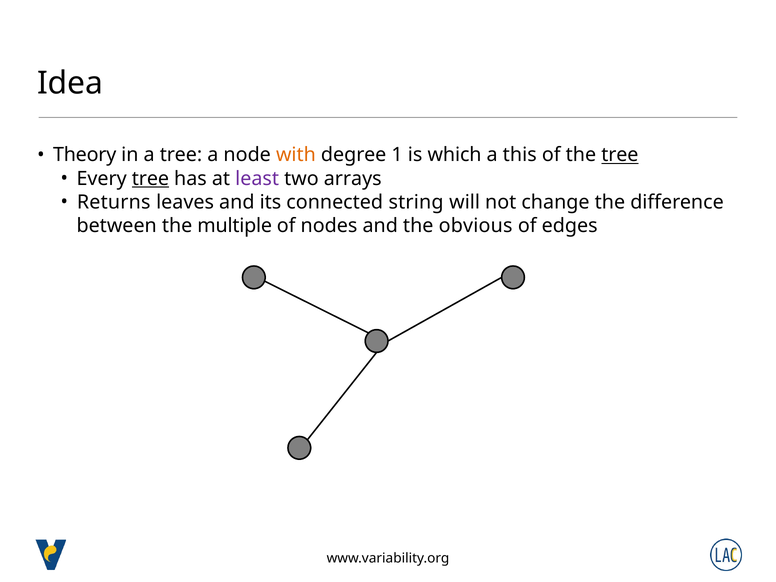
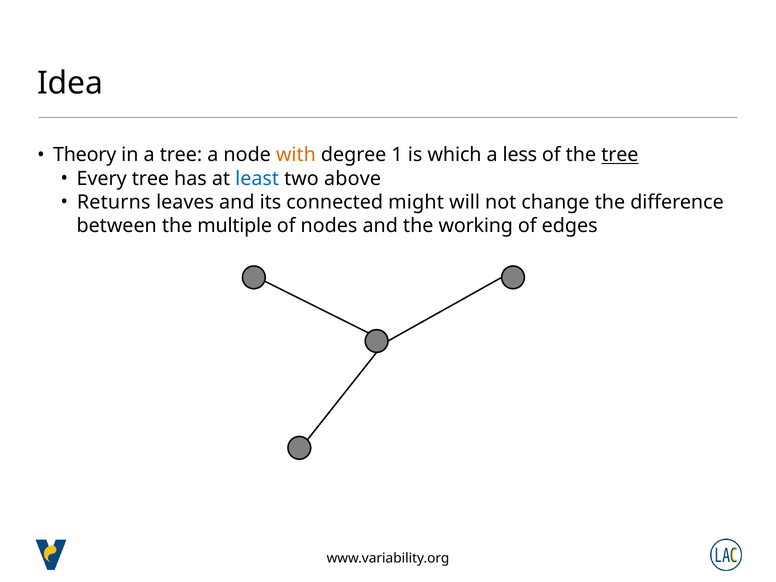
this: this -> less
tree at (150, 179) underline: present -> none
least colour: purple -> blue
arrays: arrays -> above
string: string -> might
obvious: obvious -> working
